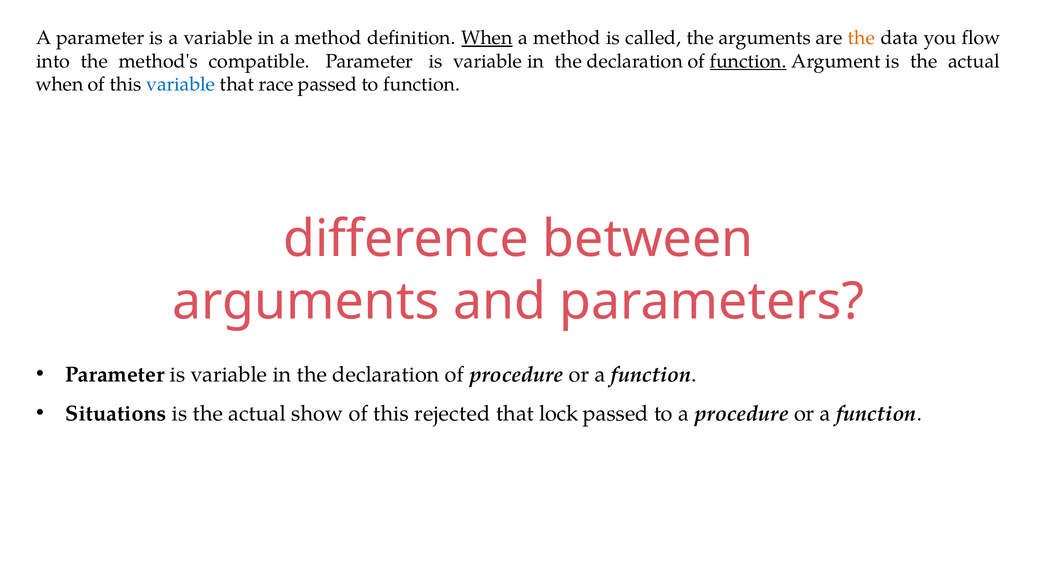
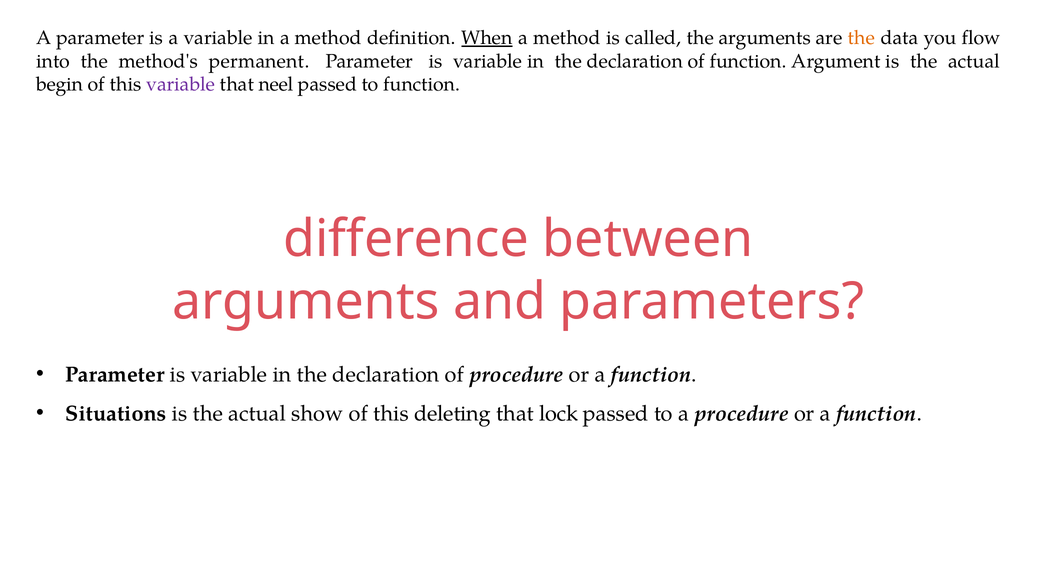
compatible: compatible -> permanent
function at (748, 61) underline: present -> none
when at (60, 85): when -> begin
variable at (181, 85) colour: blue -> purple
race: race -> neel
rejected: rejected -> deleting
